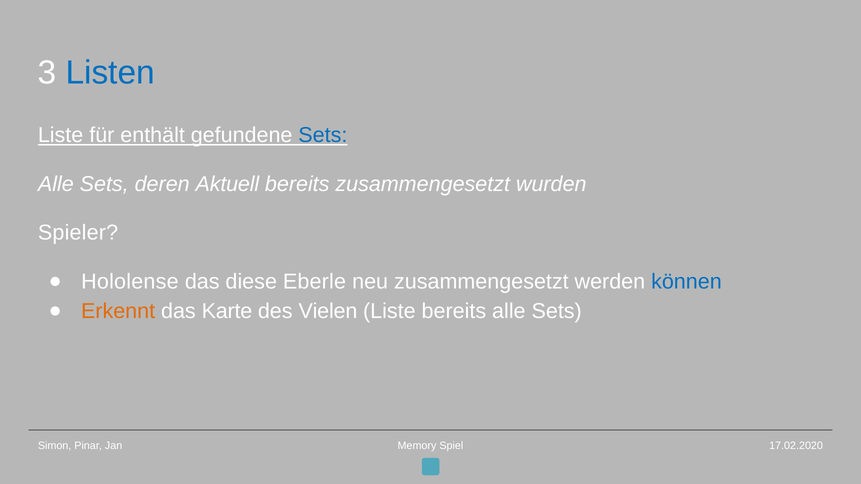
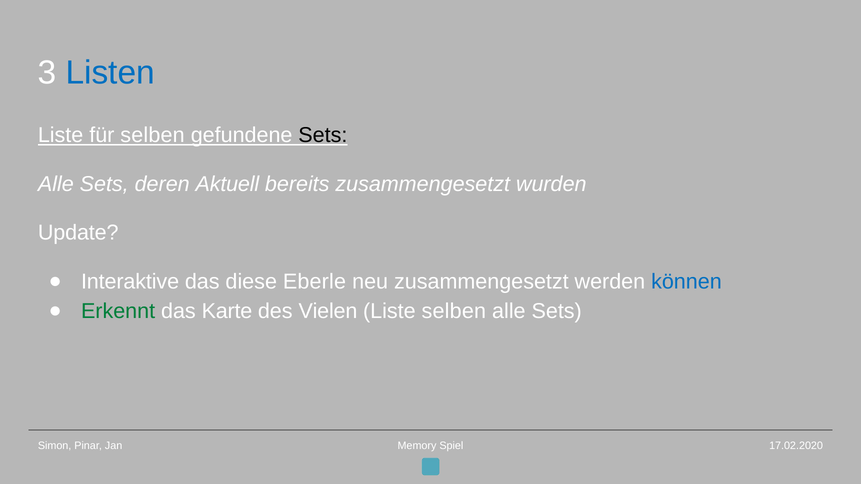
für enthält: enthält -> selben
Sets at (323, 135) colour: blue -> black
Spieler: Spieler -> Update
Hololense: Hololense -> Interaktive
Erkennt colour: orange -> green
Liste bereits: bereits -> selben
